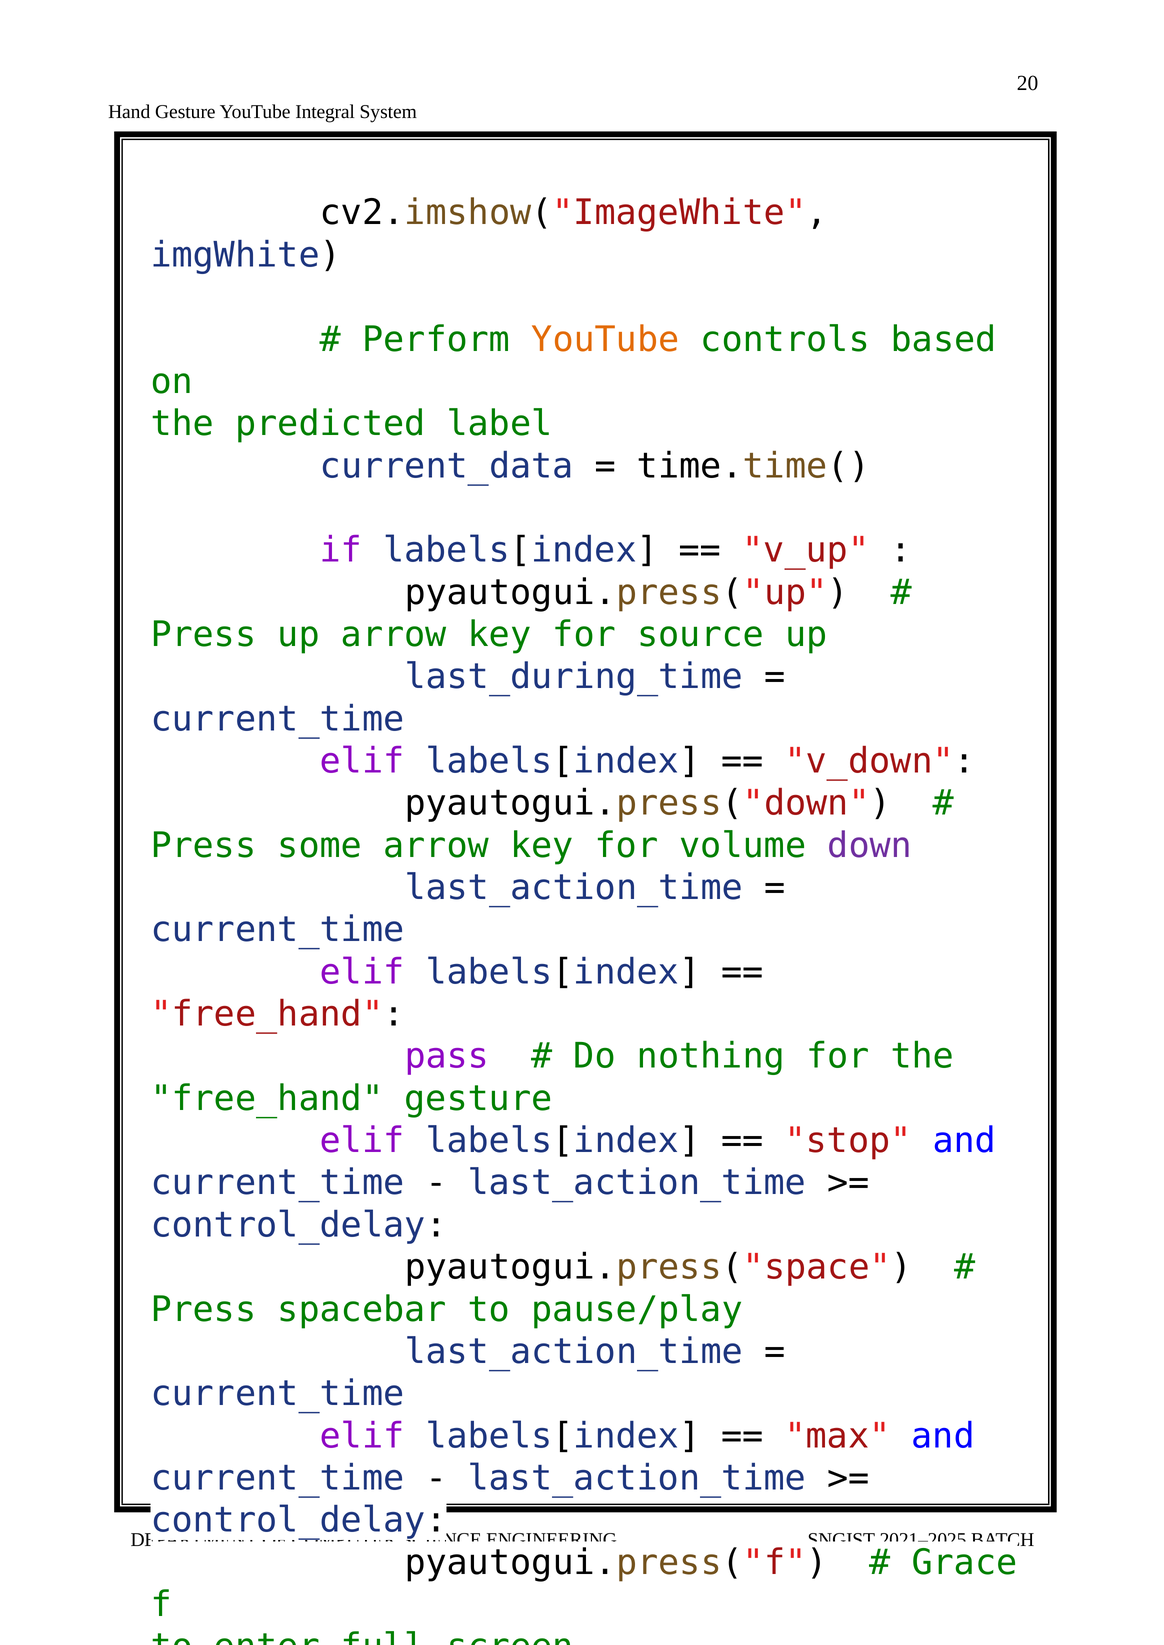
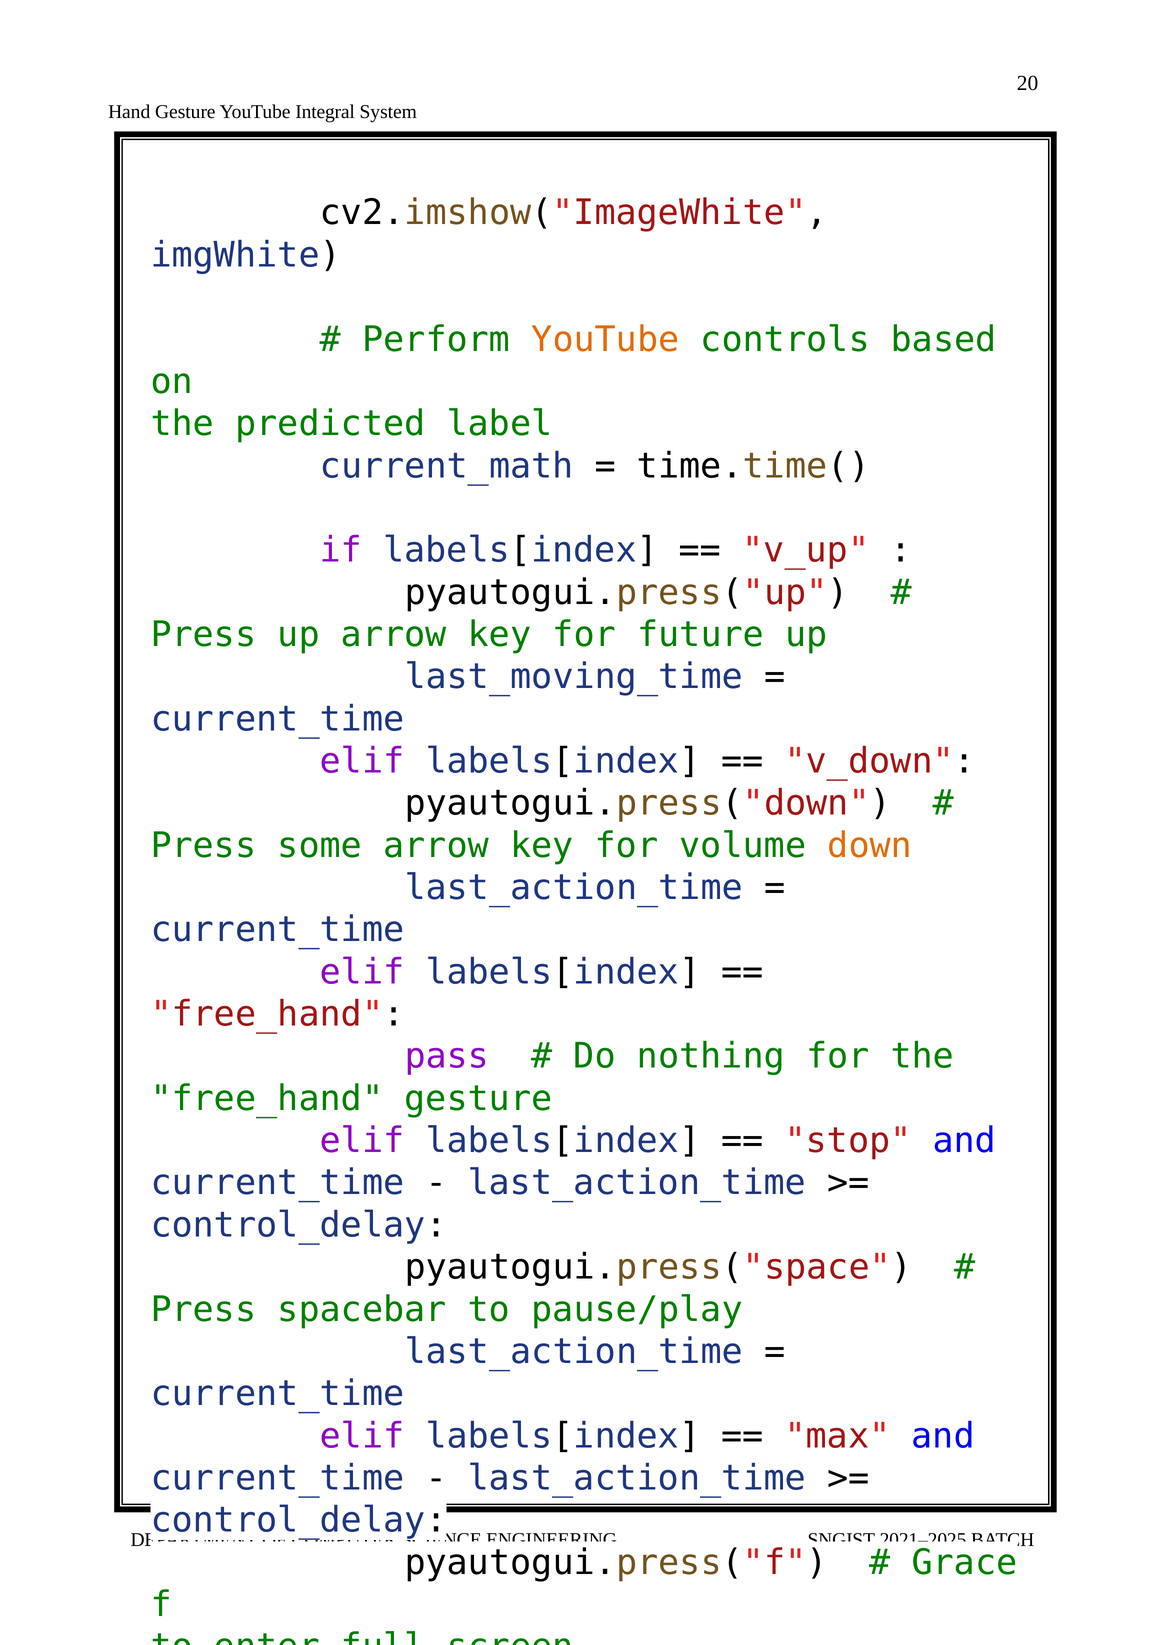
current_data: current_data -> current_math
source: source -> future
last_during_time: last_during_time -> last_moving_time
down colour: purple -> orange
